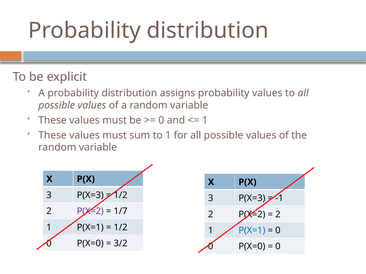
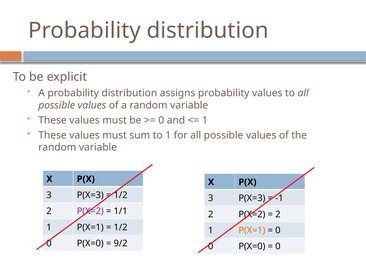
1/7: 1/7 -> 1/1
P(X=1 at (252, 231) colour: blue -> orange
3/2: 3/2 -> 9/2
